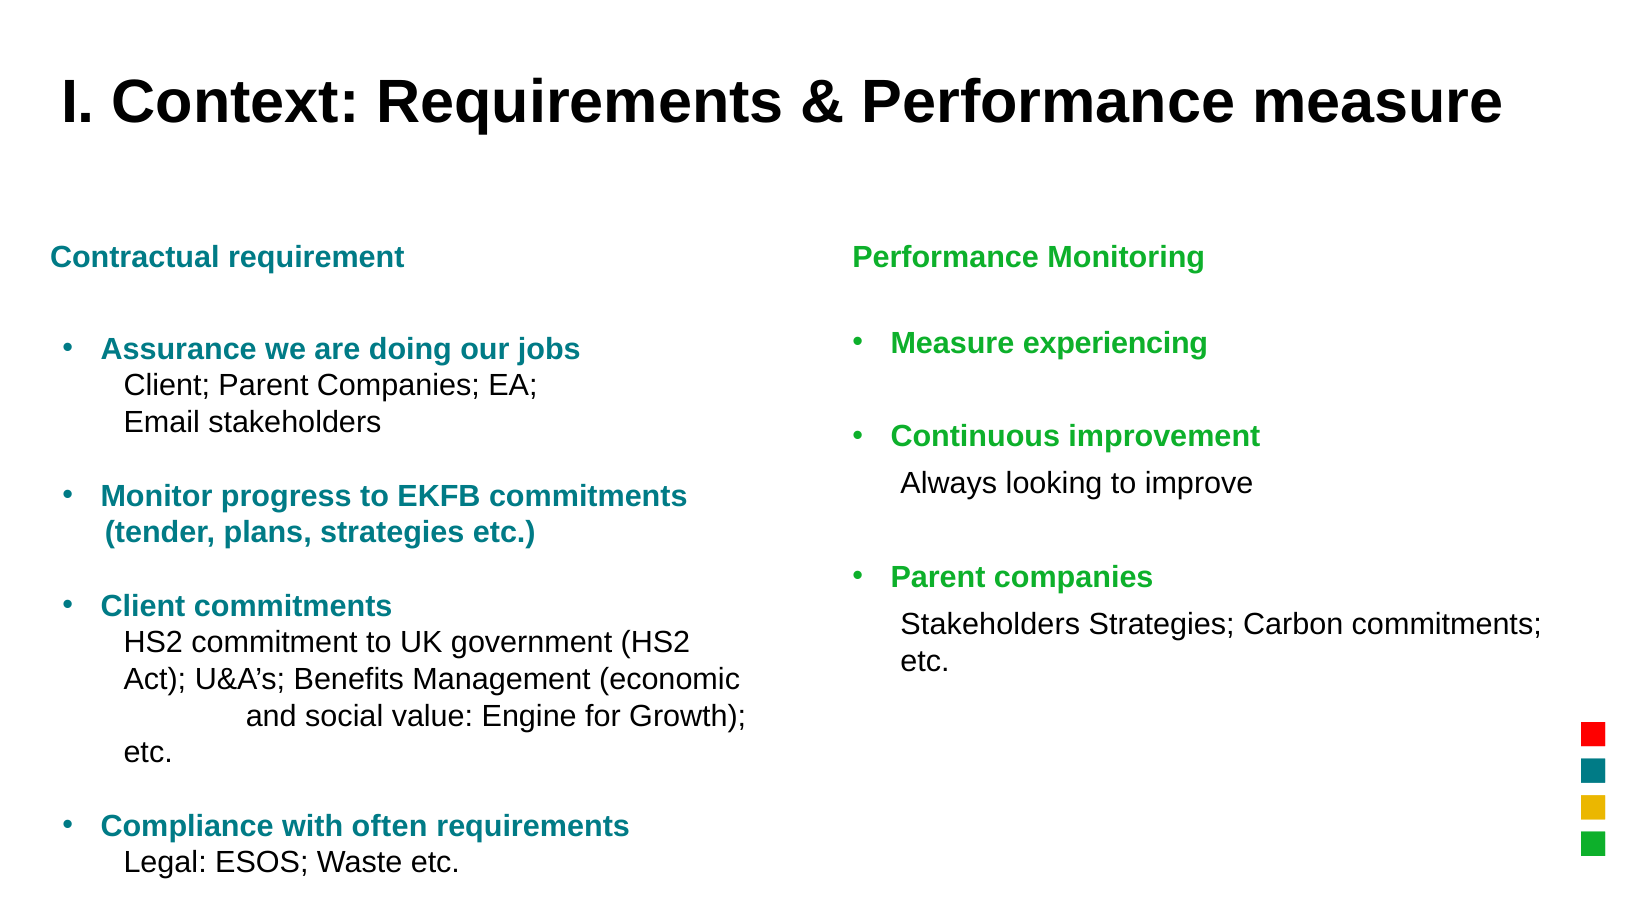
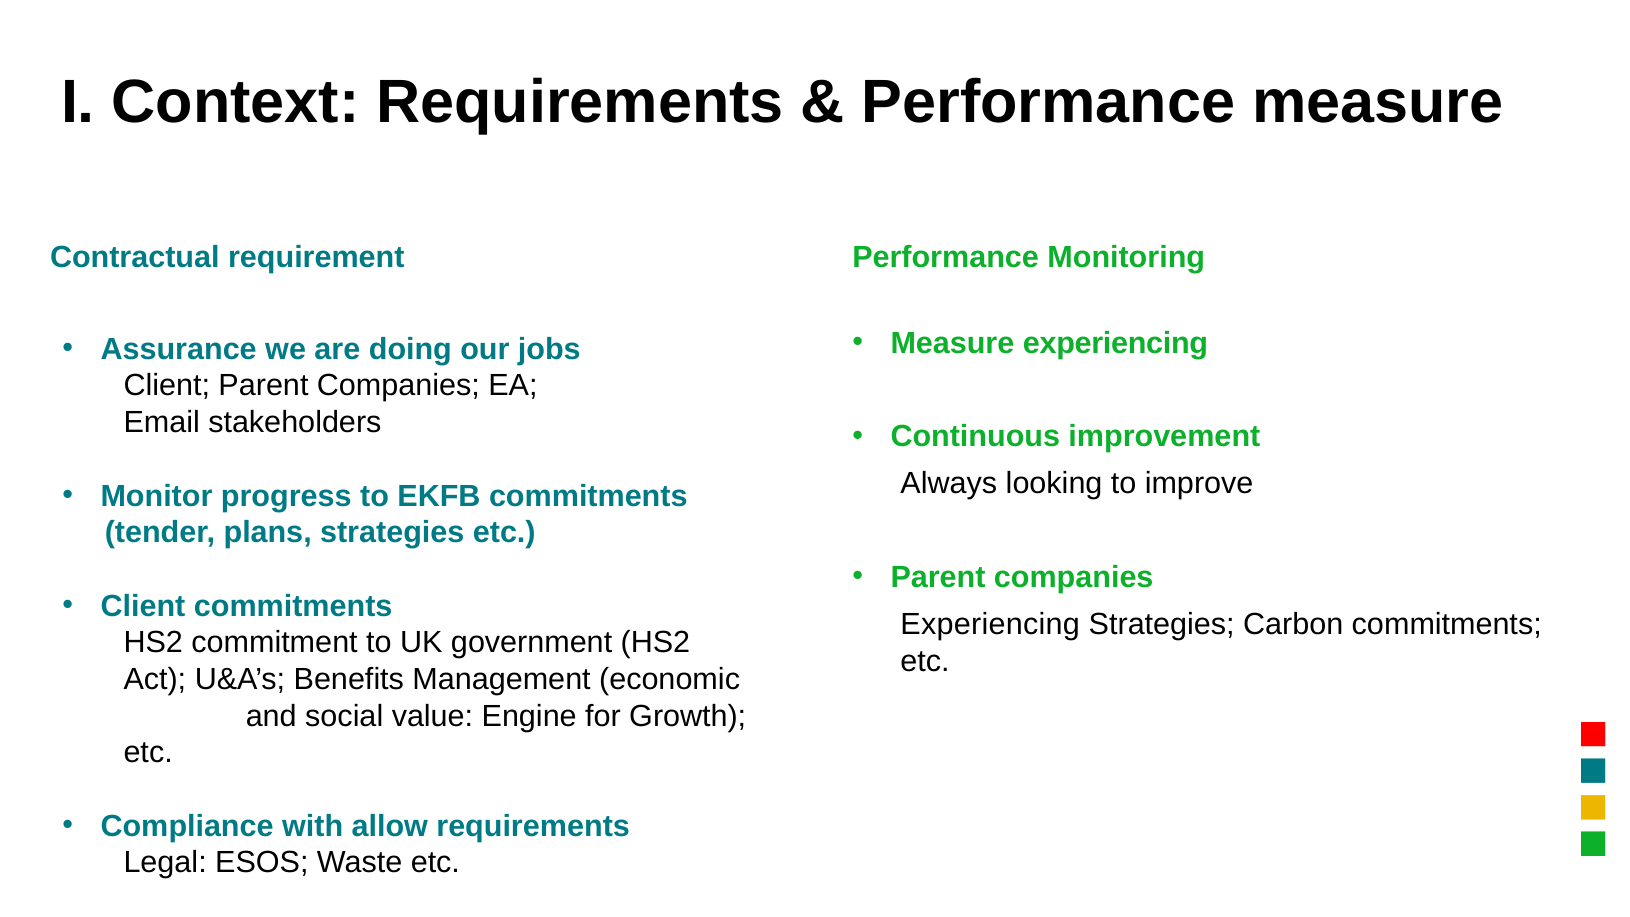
Stakeholders at (990, 624): Stakeholders -> Experiencing
often: often -> allow
